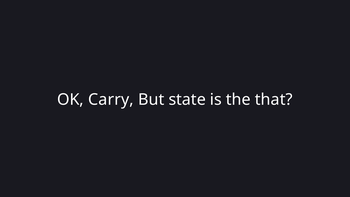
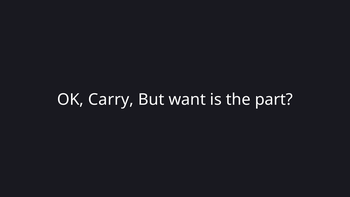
state: state -> want
that: that -> part
